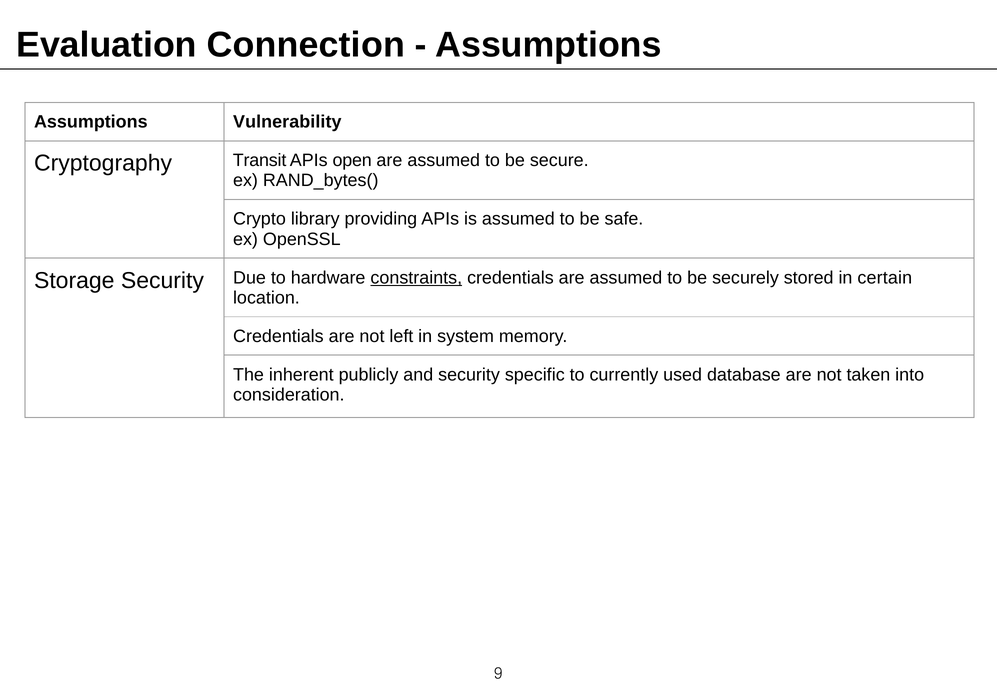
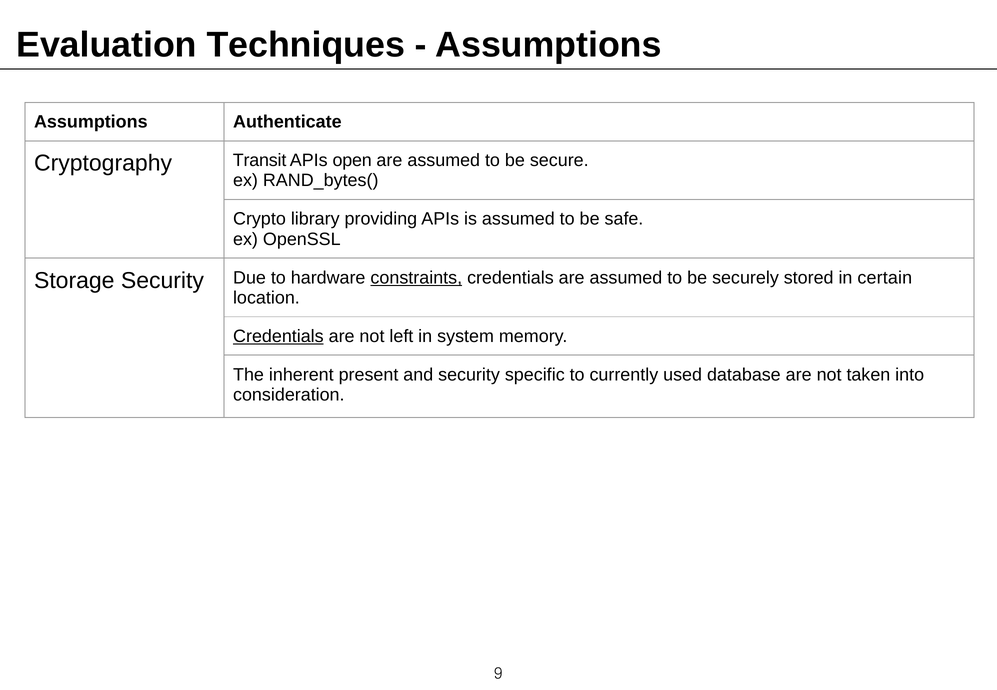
Connection: Connection -> Techniques
Vulnerability: Vulnerability -> Authenticate
Credentials at (278, 336) underline: none -> present
publicly: publicly -> present
